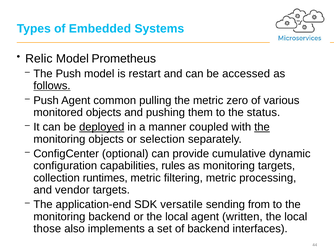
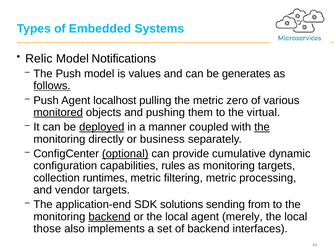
Prometheus: Prometheus -> Notifications
restart: restart -> values
accessed: accessed -> generates
common: common -> localhost
monitored underline: none -> present
status: status -> virtual
monitoring objects: objects -> directly
selection: selection -> business
optional underline: none -> present
versatile: versatile -> solutions
backend at (109, 216) underline: none -> present
written: written -> merely
